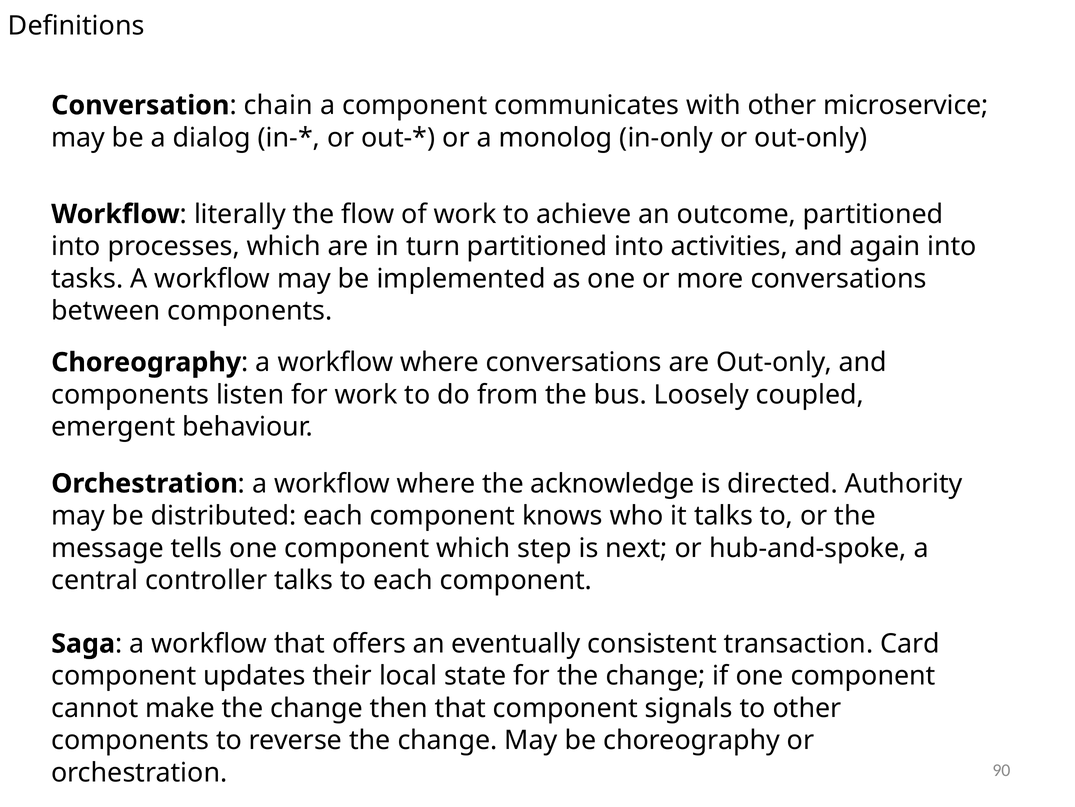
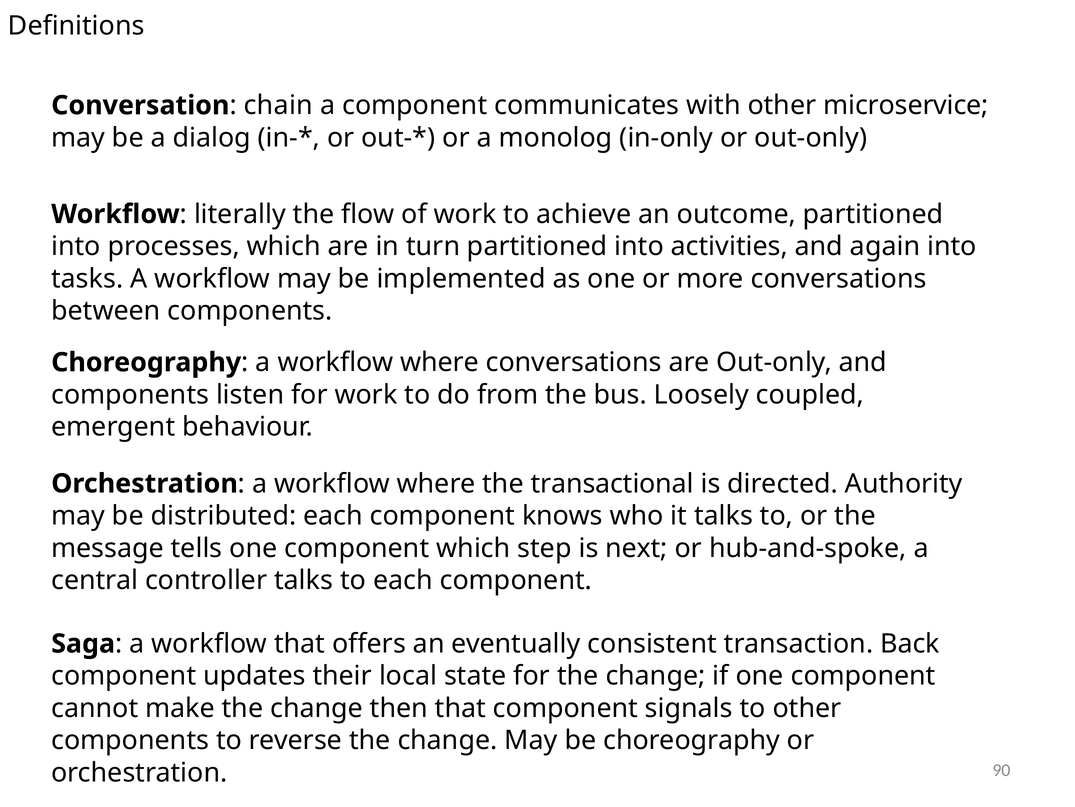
acknowledge: acknowledge -> transactional
Card: Card -> Back
